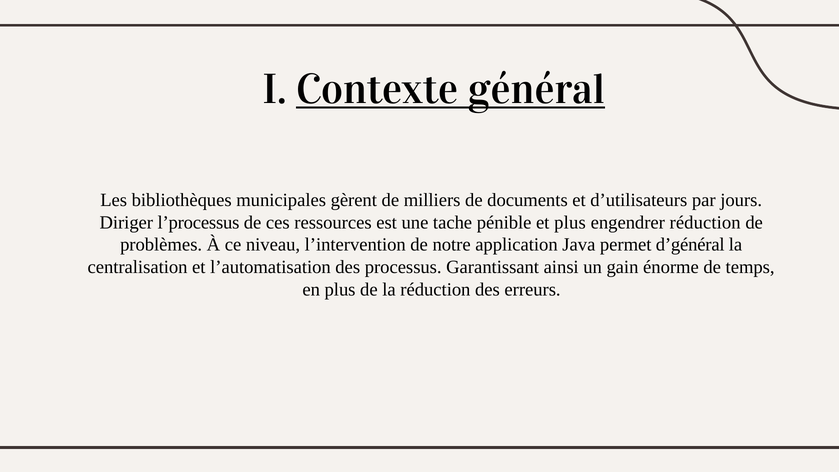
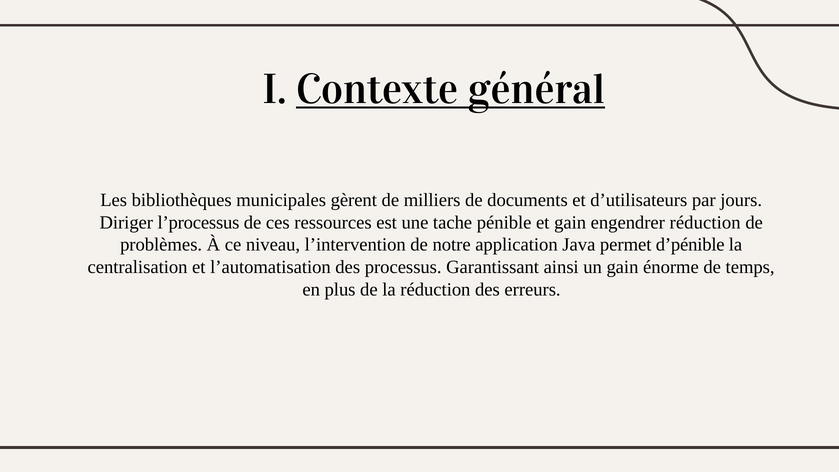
et plus: plus -> gain
d’général: d’général -> d’pénible
